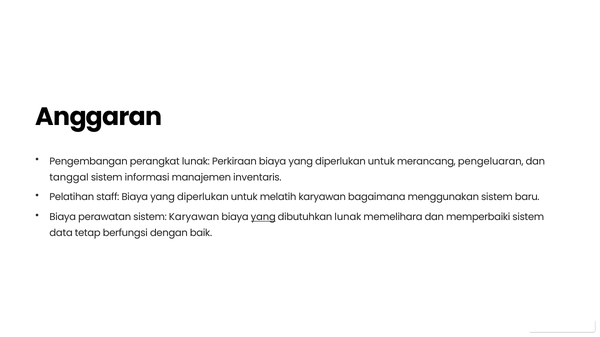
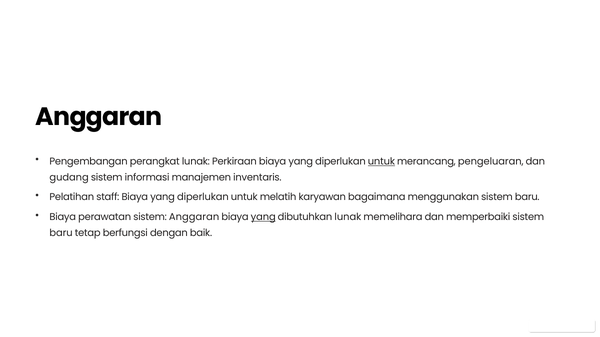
untuk at (381, 162) underline: none -> present
tanggal: tanggal -> gudang
sistem Karyawan: Karyawan -> Anggaran
data at (61, 233): data -> baru
